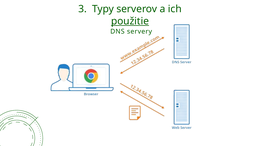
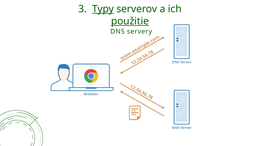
Typy underline: none -> present
